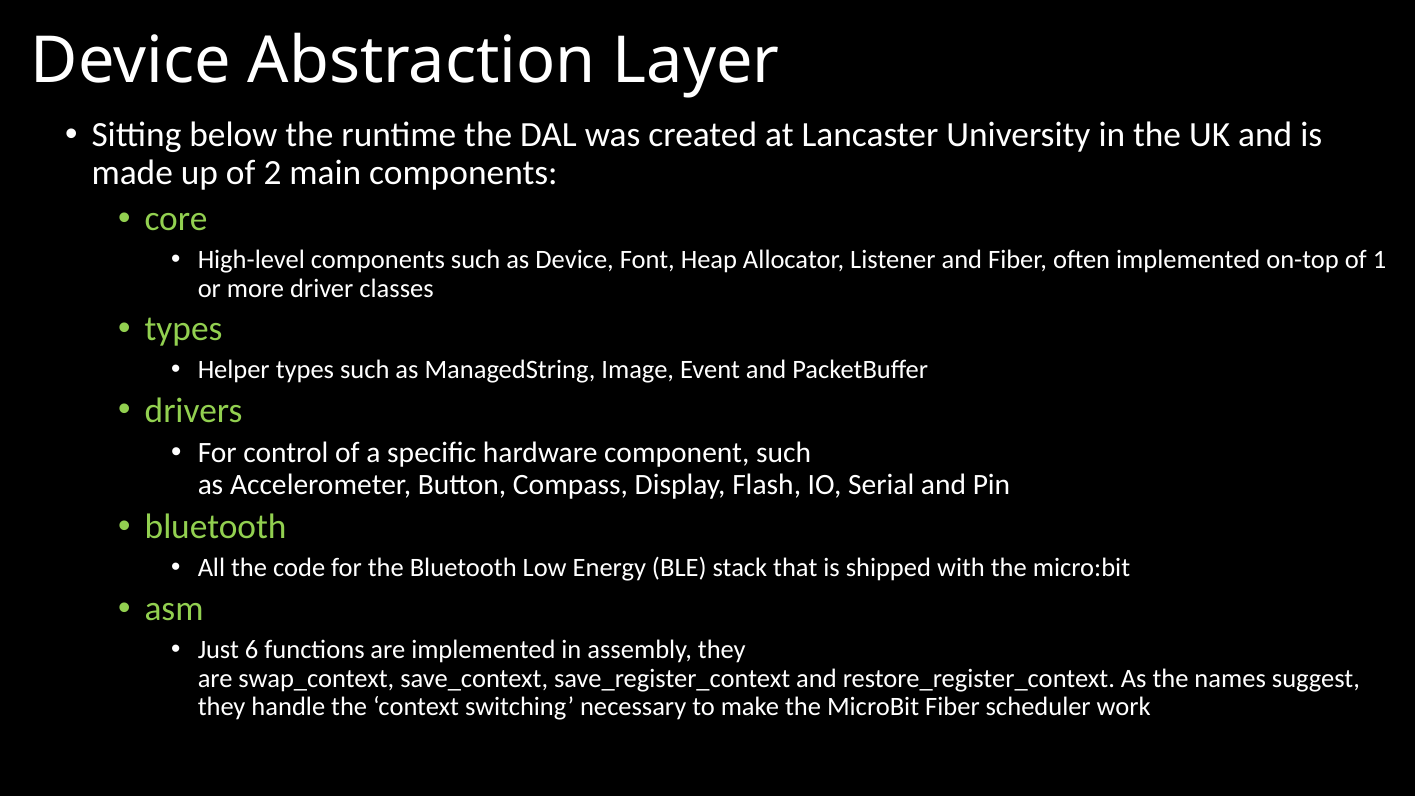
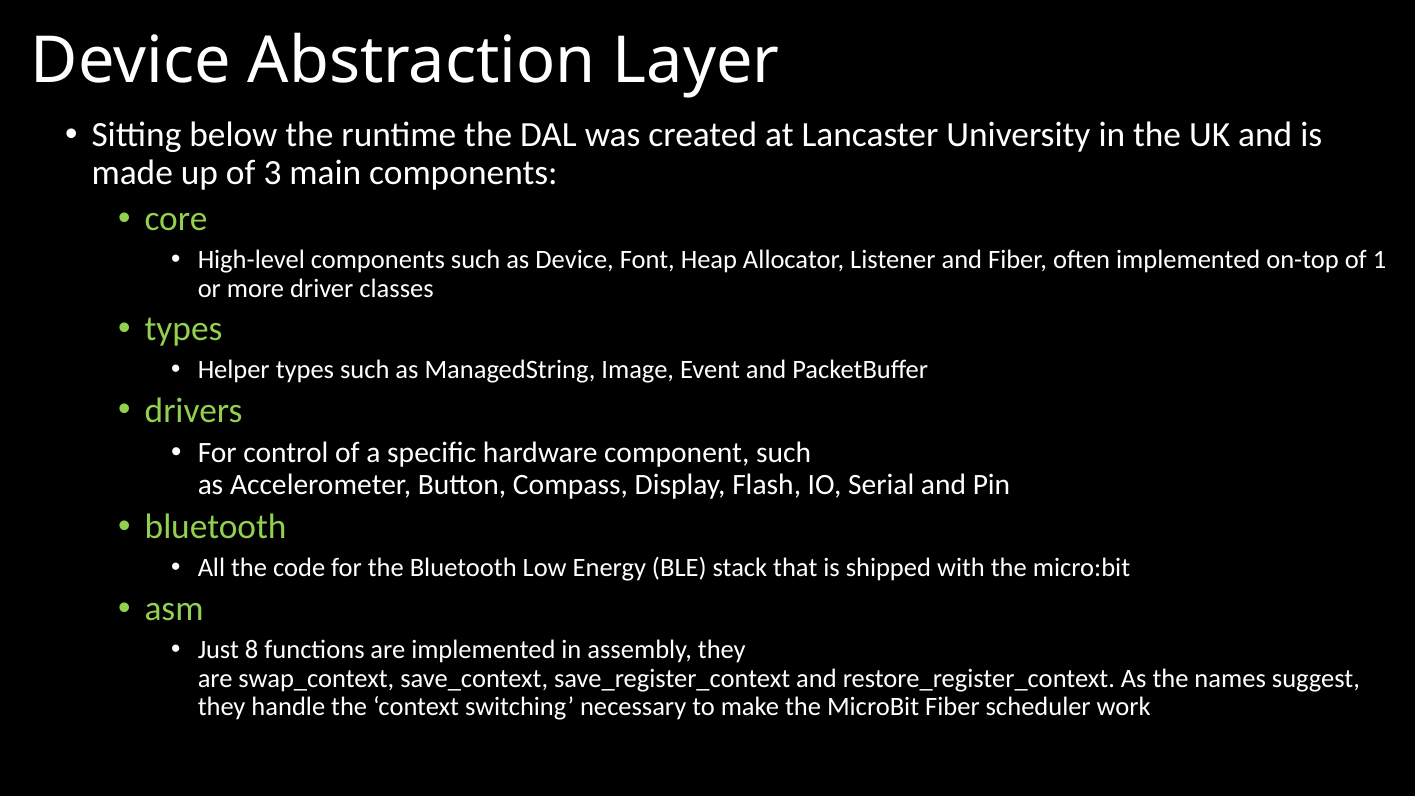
2: 2 -> 3
6: 6 -> 8
